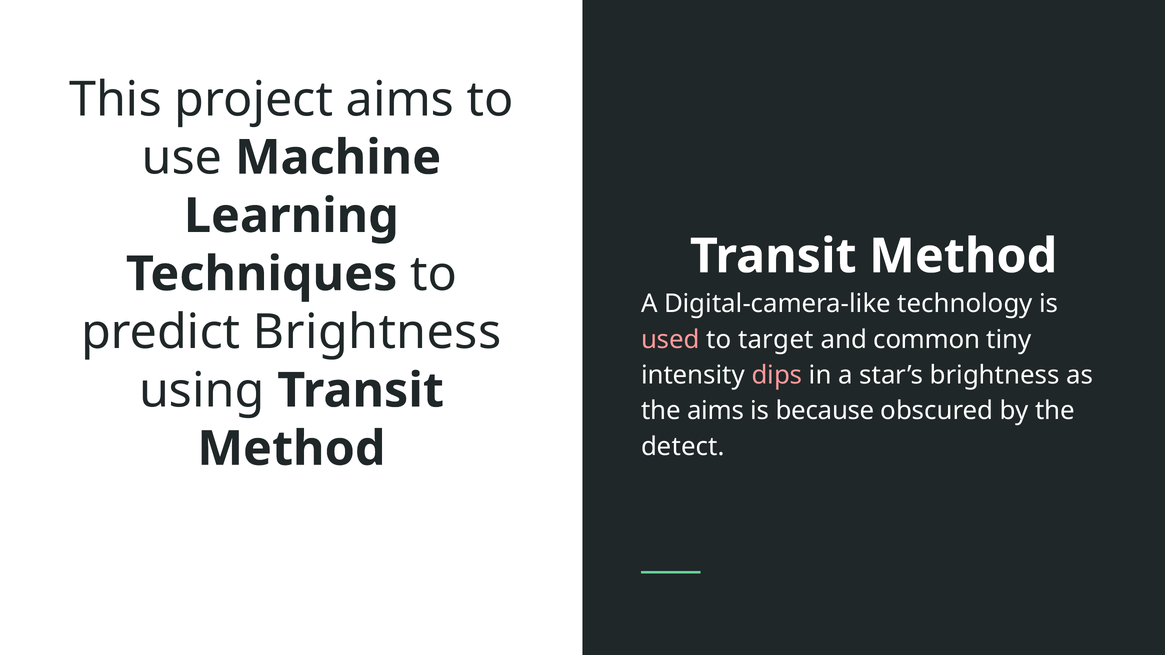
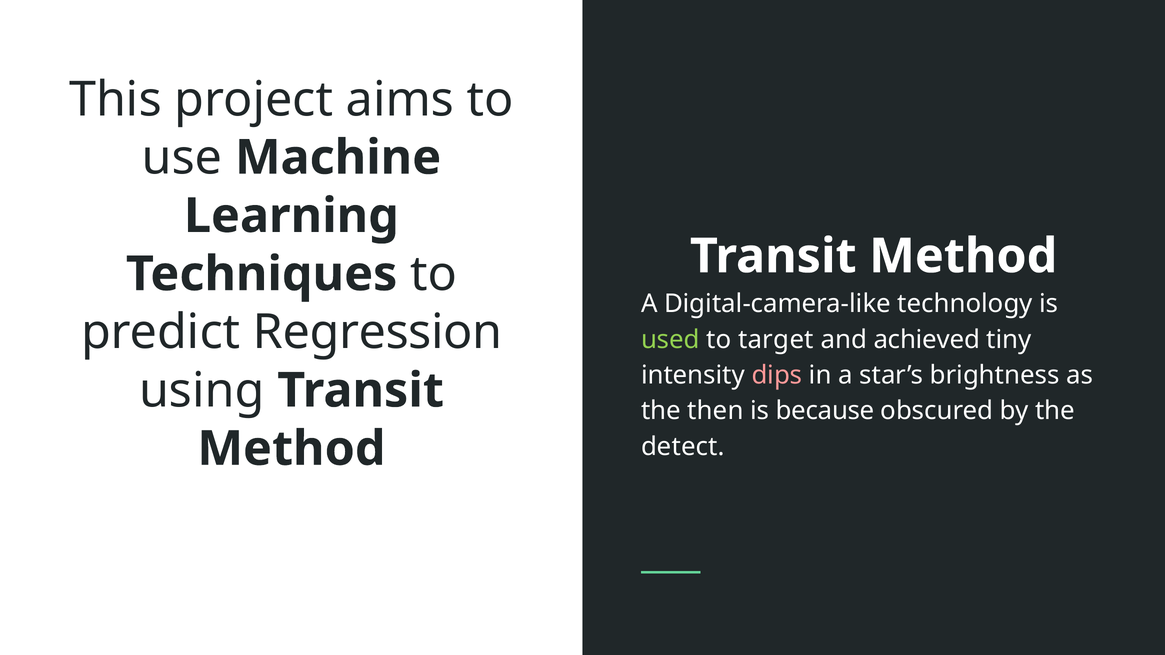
predict Brightness: Brightness -> Regression
used colour: pink -> light green
common: common -> achieved
the aims: aims -> then
